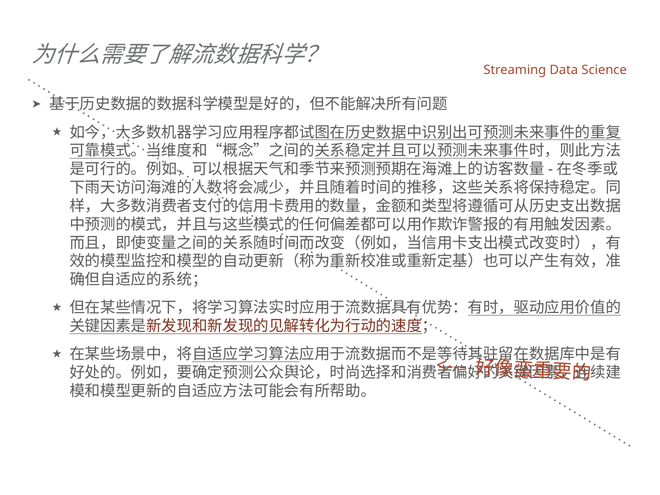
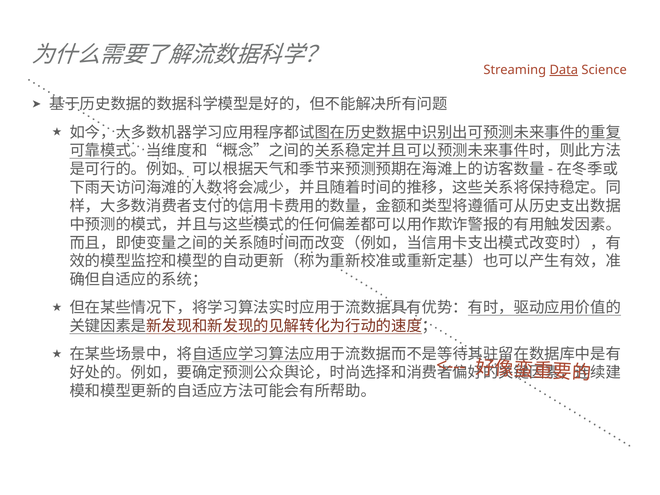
Data underline: none -> present
